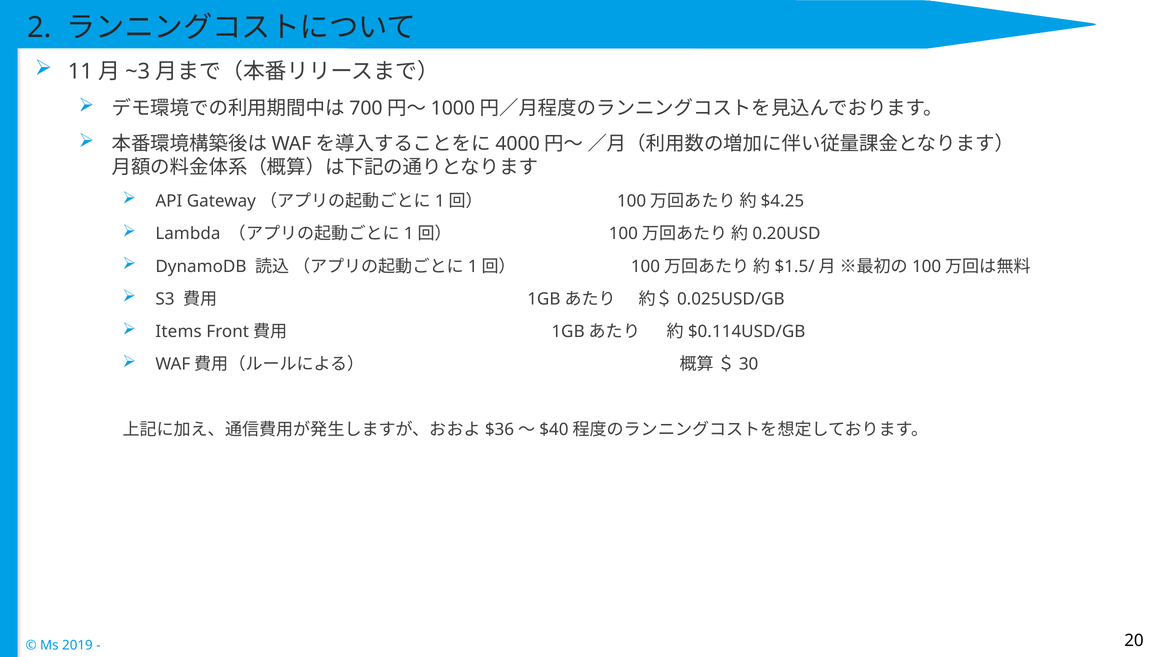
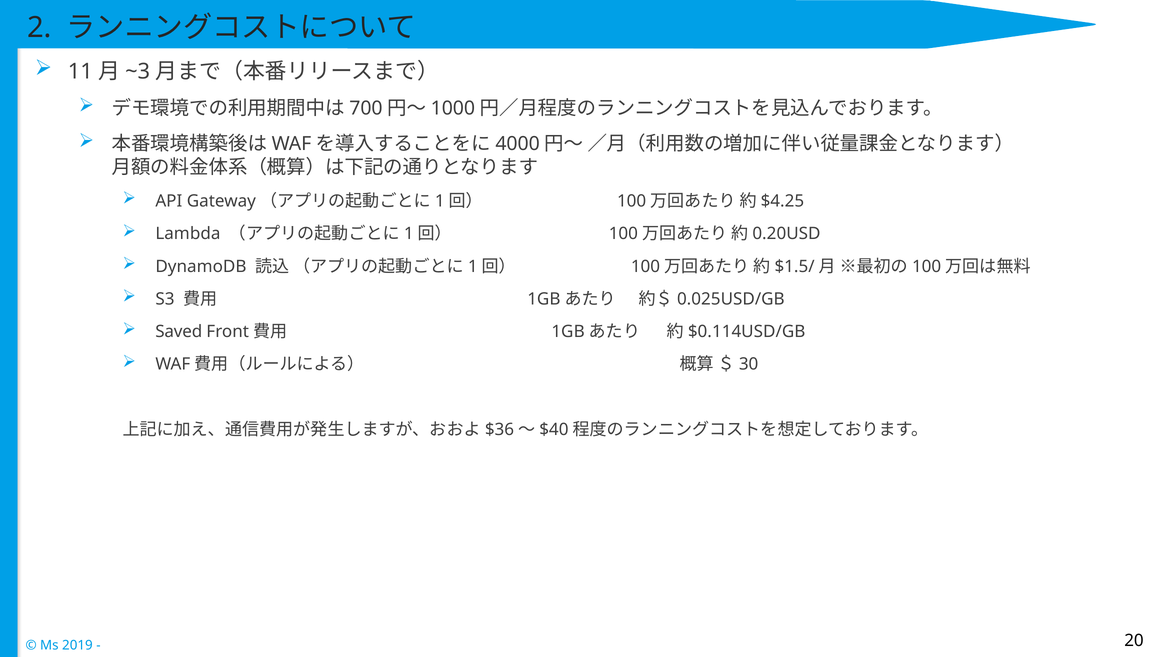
Items: Items -> Saved
